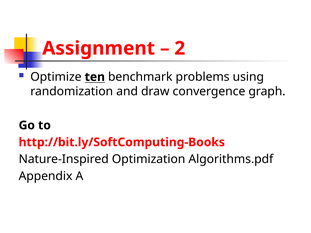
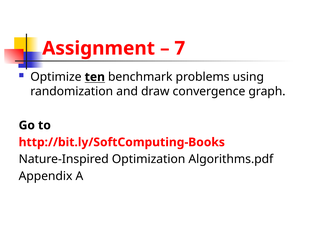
2: 2 -> 7
